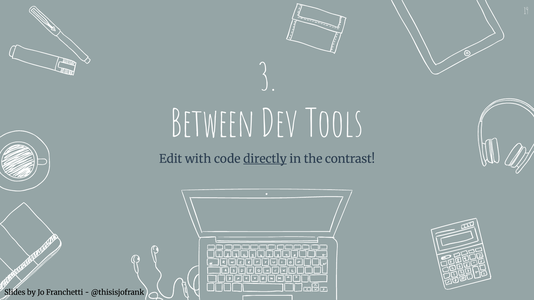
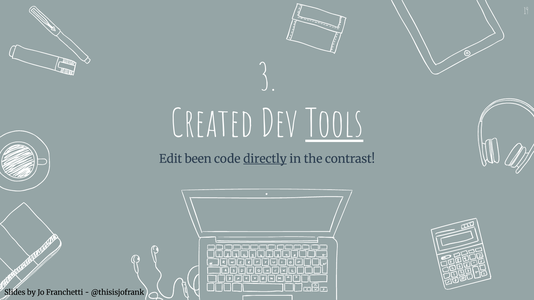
Between: Between -> Created
Tools underline: none -> present
with: with -> been
